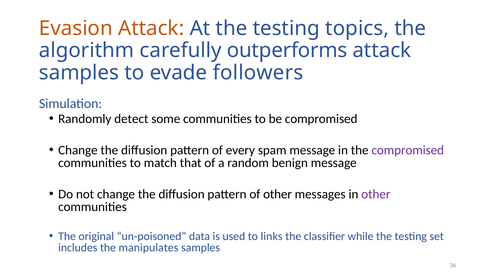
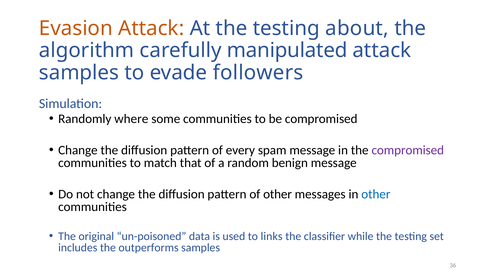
topics: topics -> about
outperforms: outperforms -> manipulated
detect: detect -> where
other at (376, 195) colour: purple -> blue
manipulates: manipulates -> outperforms
